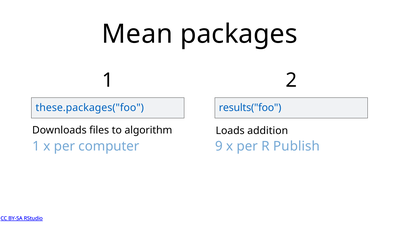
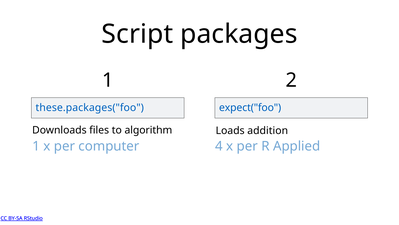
Mean: Mean -> Script
results("foo: results("foo -> expect("foo
9: 9 -> 4
Publish: Publish -> Applied
